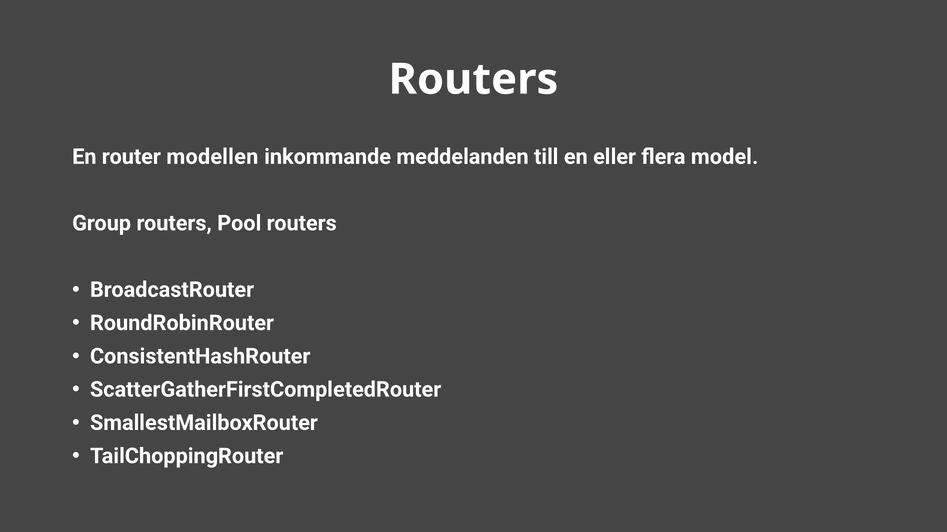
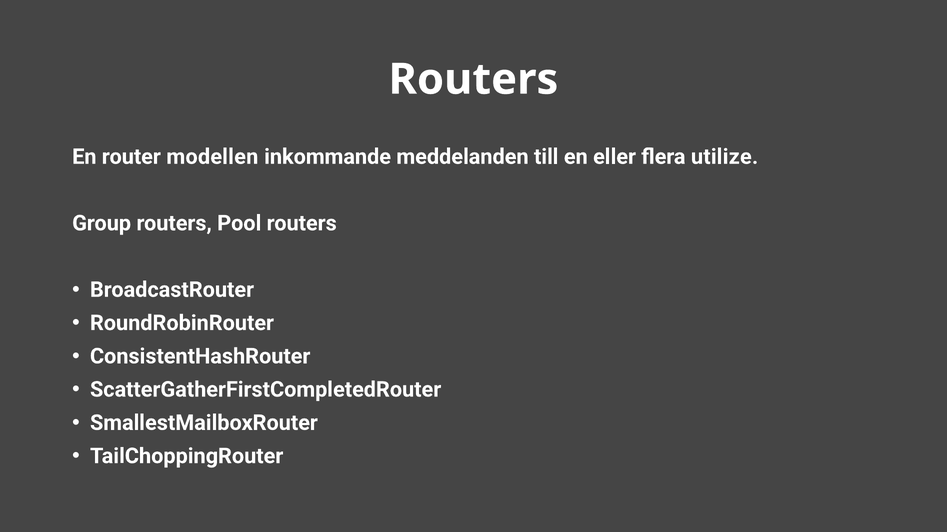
model: model -> utilize
